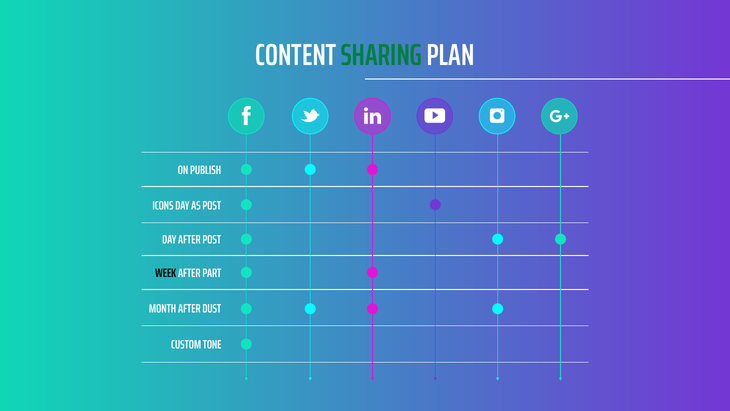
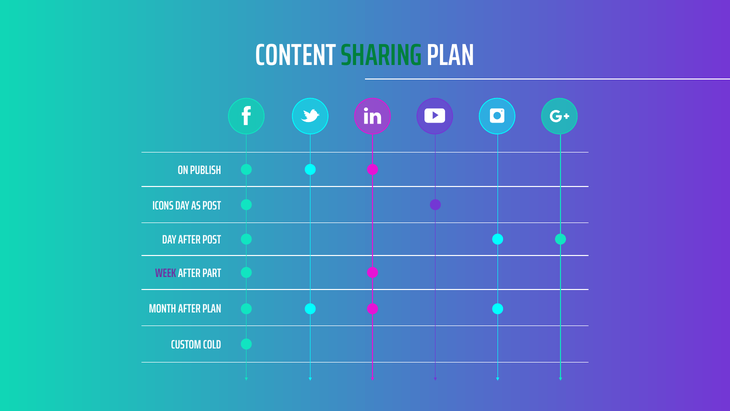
WEEK colour: black -> purple
AFTER DUST: DUST -> PLAN
TONE: TONE -> COLD
